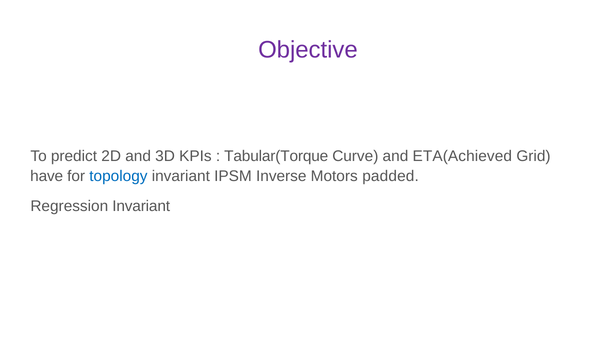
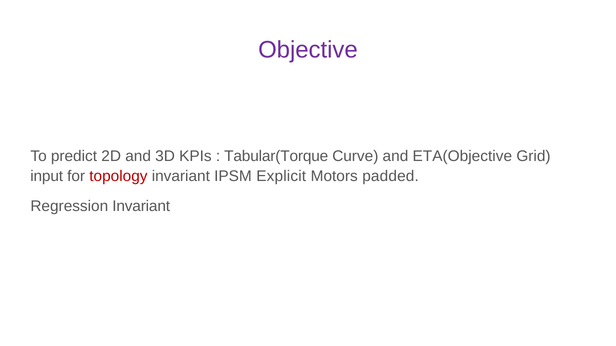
ETA(Achieved: ETA(Achieved -> ETA(Objective
have: have -> input
topology colour: blue -> red
Inverse: Inverse -> Explicit
